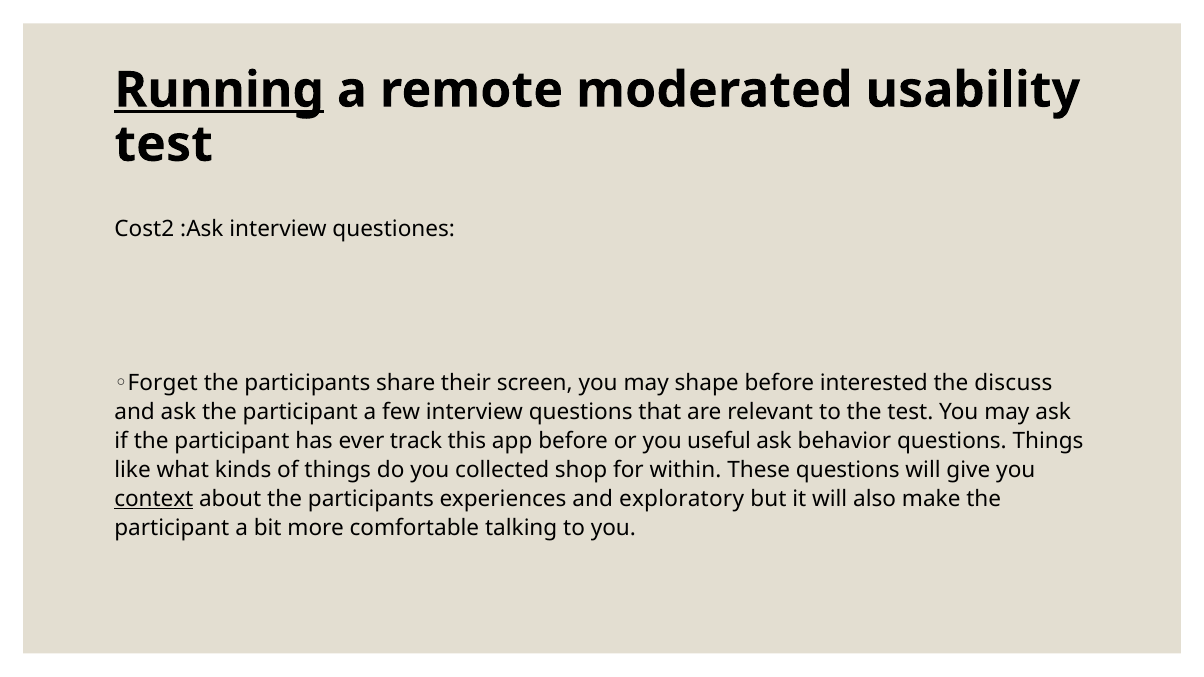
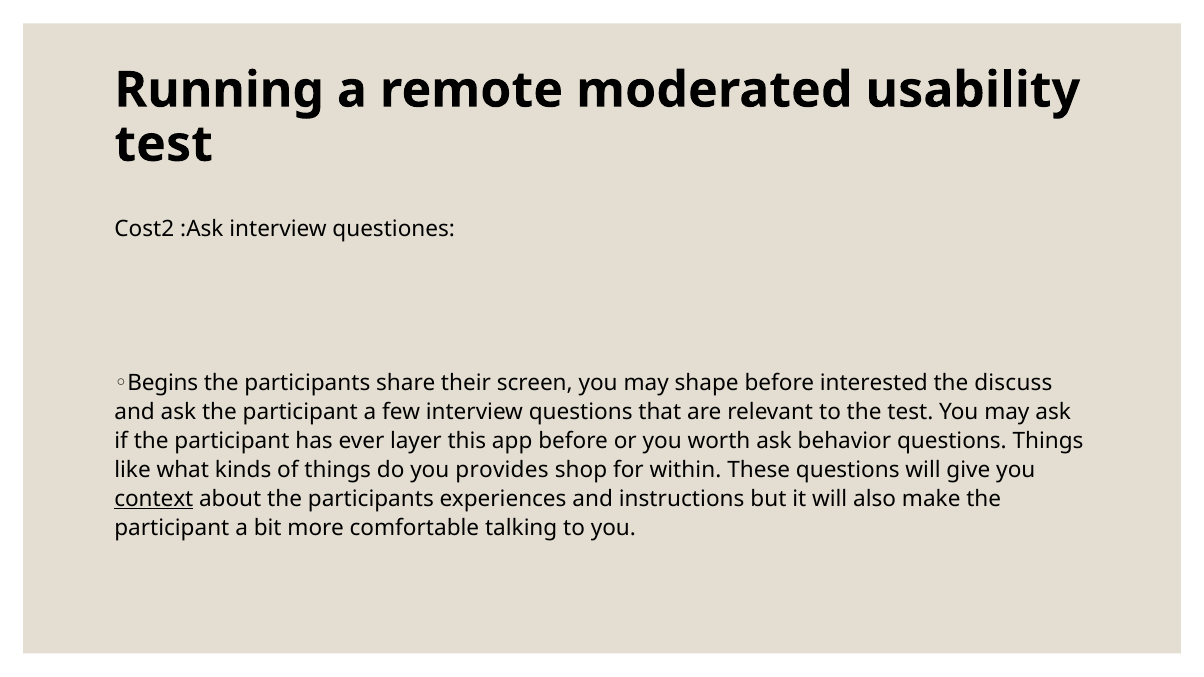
Running underline: present -> none
Forget: Forget -> Begins
track: track -> layer
useful: useful -> worth
collected: collected -> provides
exploratory: exploratory -> instructions
